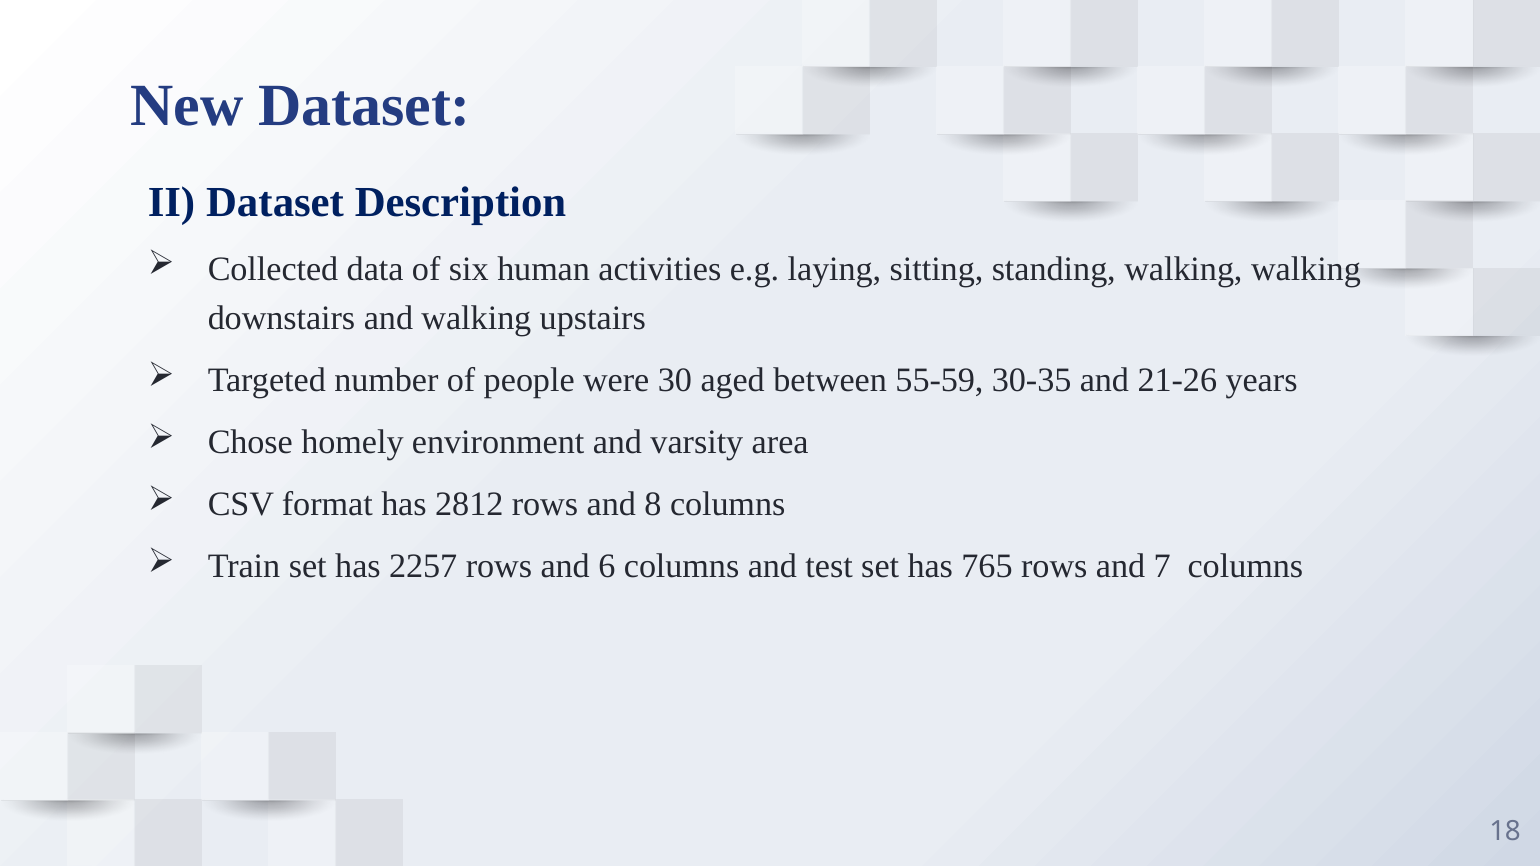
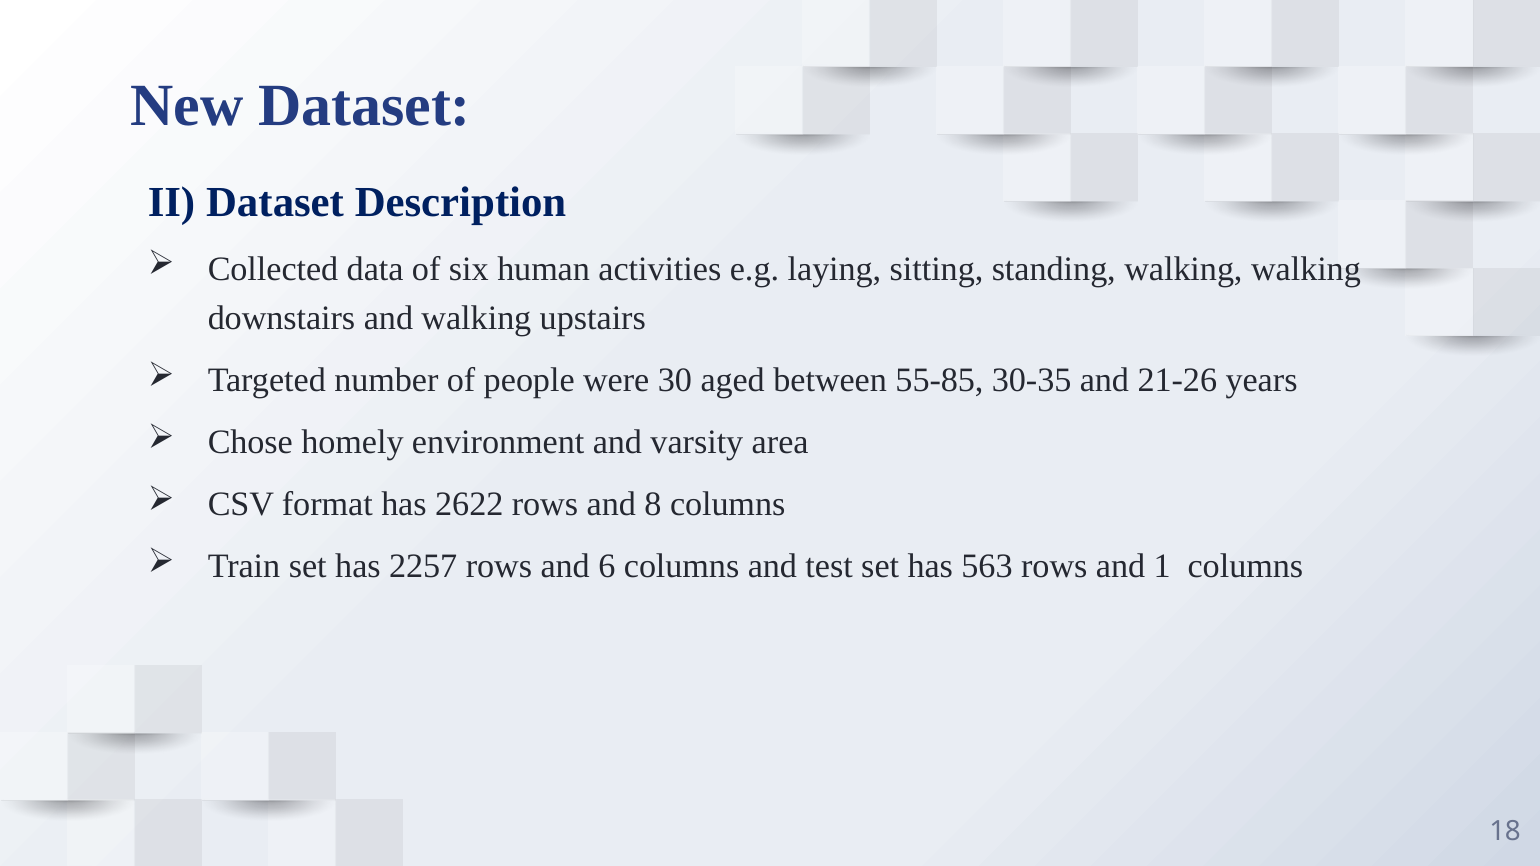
55-59: 55-59 -> 55-85
2812: 2812 -> 2622
765: 765 -> 563
7: 7 -> 1
